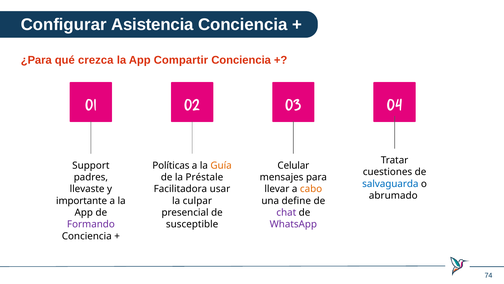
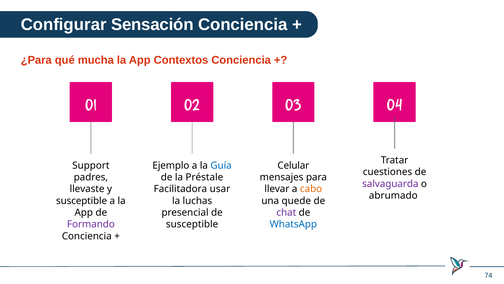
Asistencia: Asistencia -> Sensación
crezca: crezca -> mucha
Compartir: Compartir -> Contextos
Políticas: Políticas -> Ejemplo
Guía colour: orange -> blue
salvaguarda colour: blue -> purple
importante at (82, 200): importante -> susceptible
culpar: culpar -> luchas
define: define -> quede
WhatsApp colour: purple -> blue
